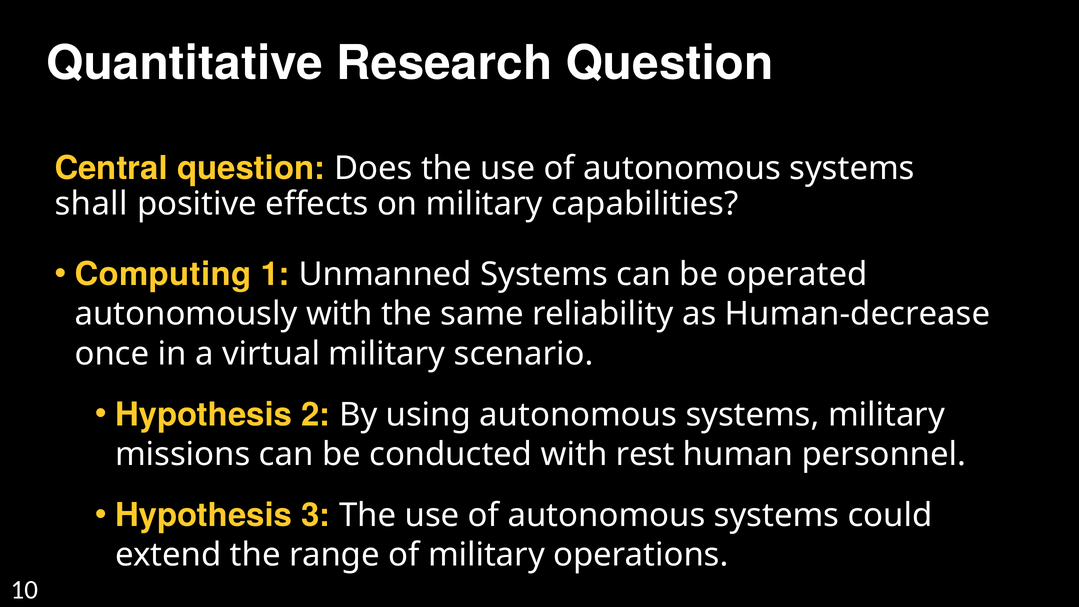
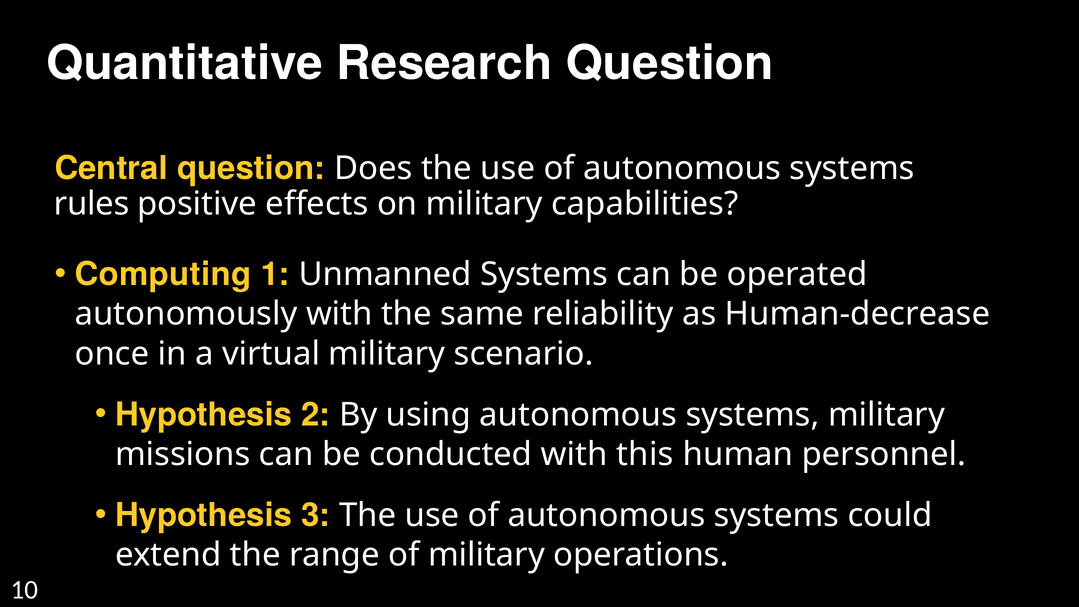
shall: shall -> rules
rest: rest -> this
